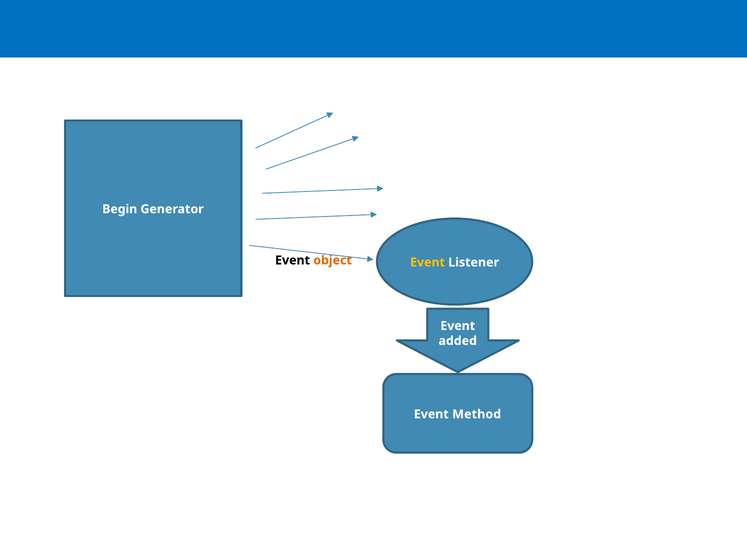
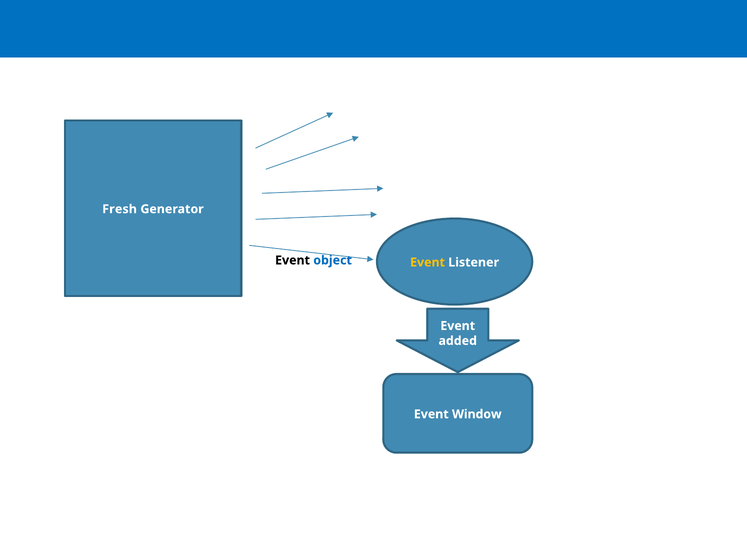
Begin: Begin -> Fresh
object colour: orange -> blue
Method: Method -> Window
